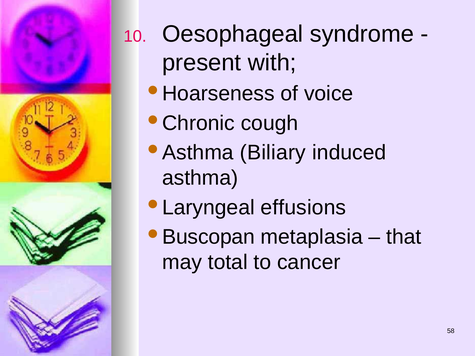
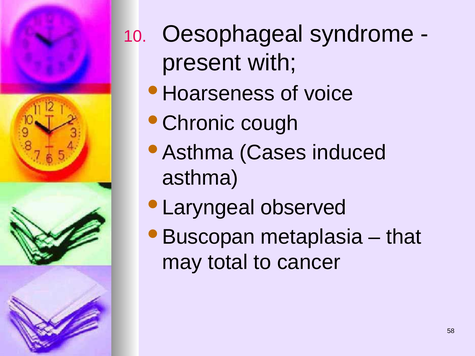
Biliary: Biliary -> Cases
effusions: effusions -> observed
